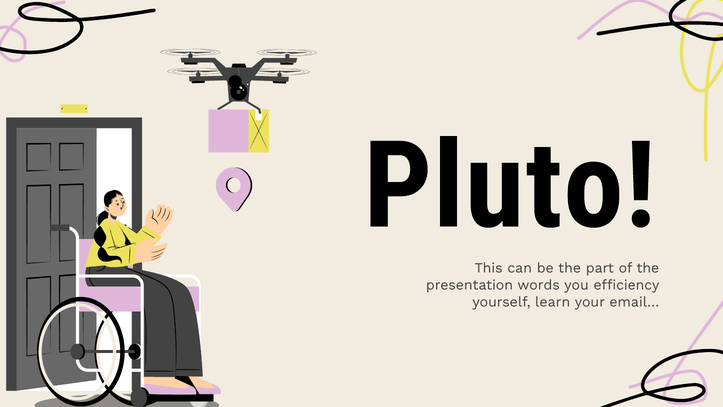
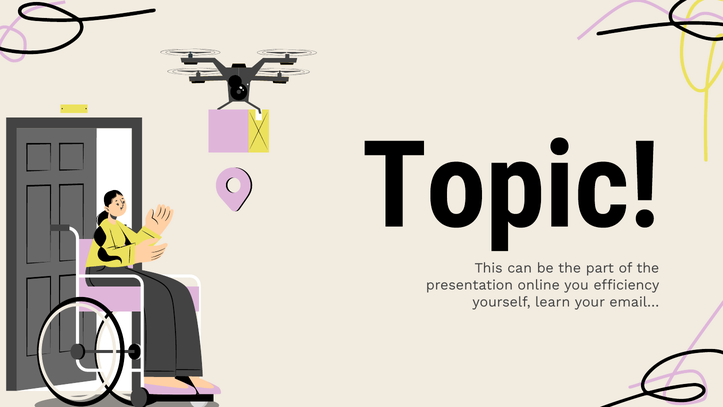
Pluto: Pluto -> Topic
words: words -> online
